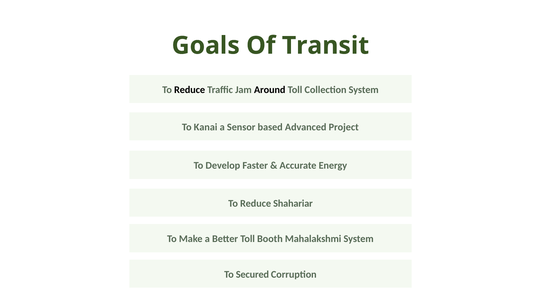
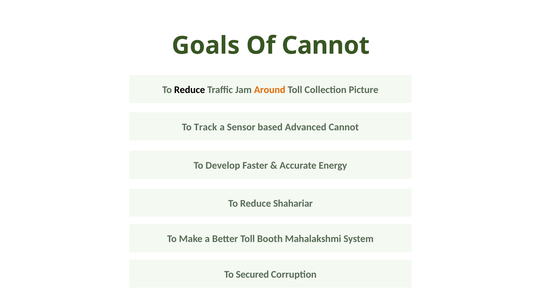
Of Transit: Transit -> Cannot
Around colour: black -> orange
Collection System: System -> Picture
Kanai: Kanai -> Track
Advanced Project: Project -> Cannot
